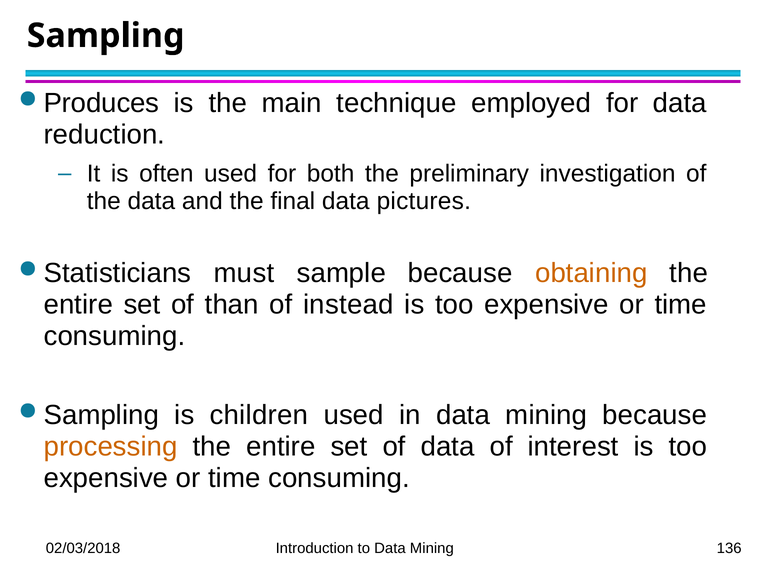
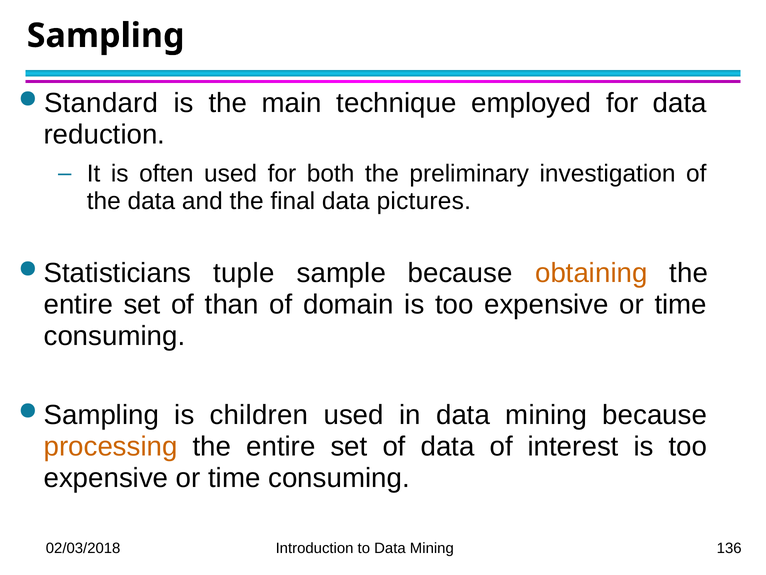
Produces: Produces -> Standard
must: must -> tuple
instead: instead -> domain
